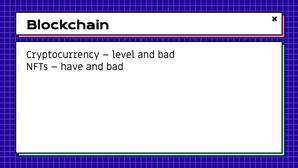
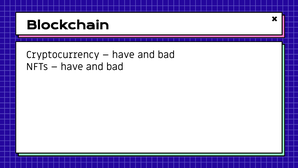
level at (124, 55): level -> have
